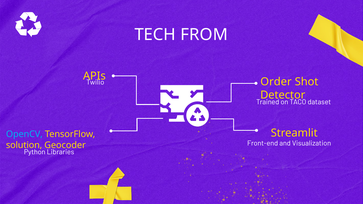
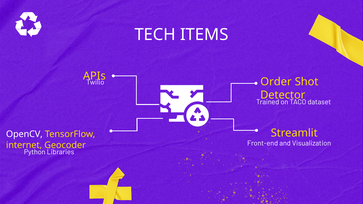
FROM: FROM -> ITEMS
OpenCV colour: light blue -> white
solution: solution -> internet
